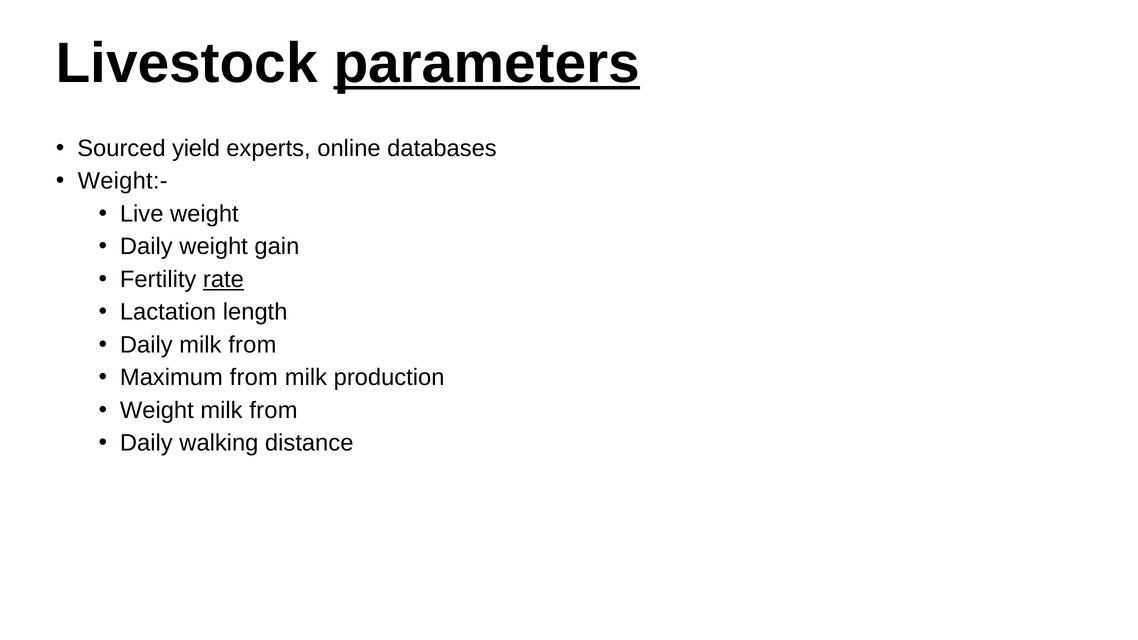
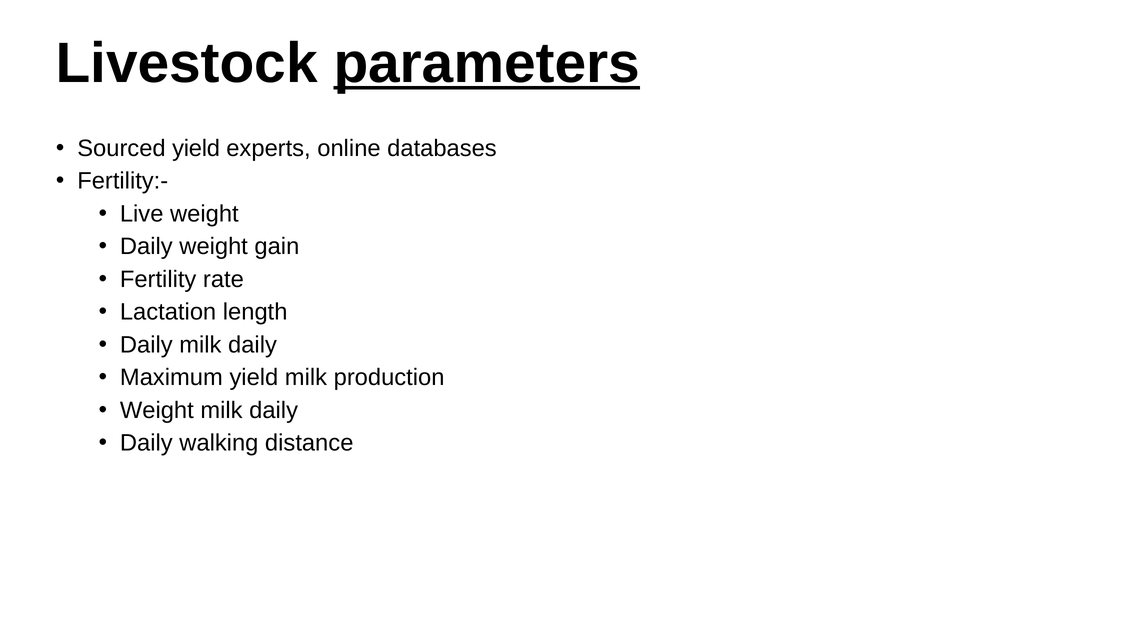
Weight:-: Weight:- -> Fertility:-
rate underline: present -> none
Daily milk from: from -> daily
Maximum from: from -> yield
from at (273, 410): from -> daily
